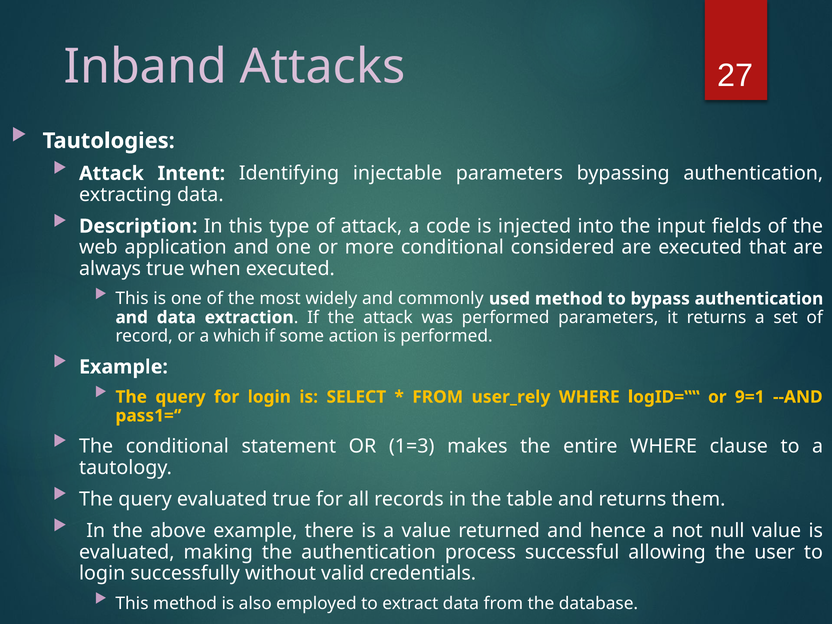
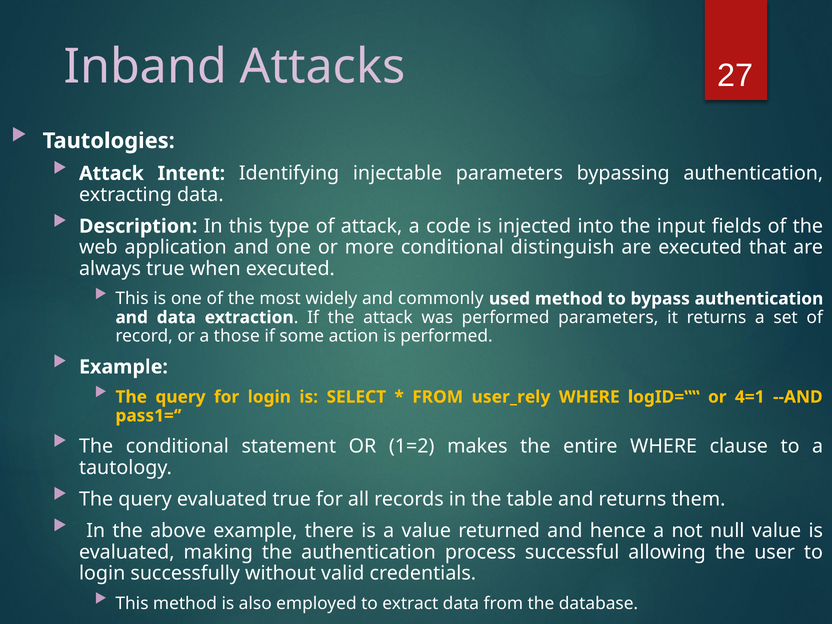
considered: considered -> distinguish
which: which -> those
9=1: 9=1 -> 4=1
1=3: 1=3 -> 1=2
